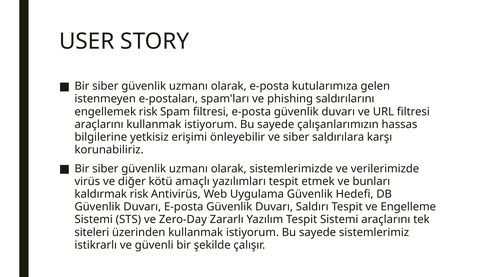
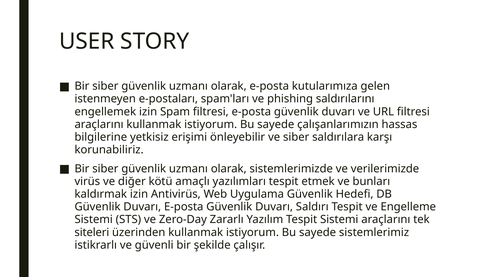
engellemek risk: risk -> izin
kaldırmak risk: risk -> izin
